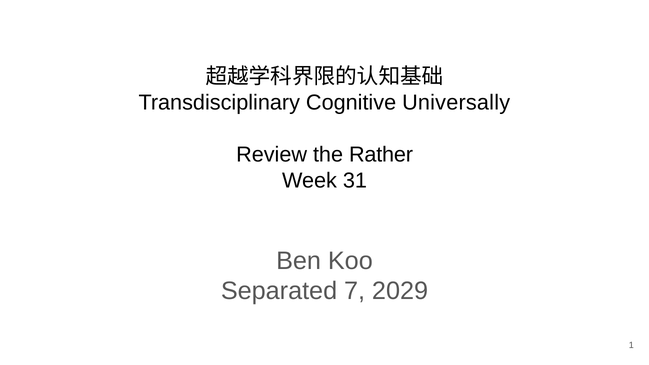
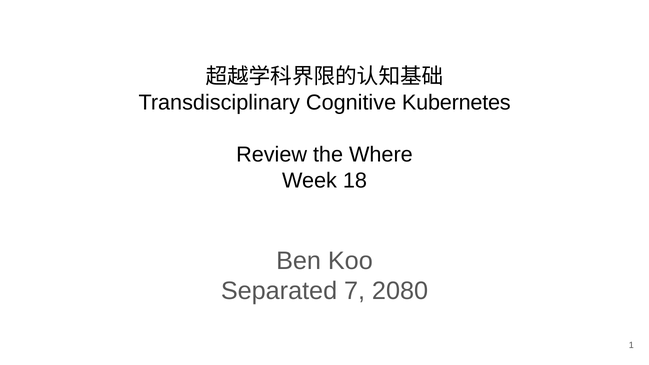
Universally: Universally -> Kubernetes
Rather: Rather -> Where
31: 31 -> 18
2029: 2029 -> 2080
